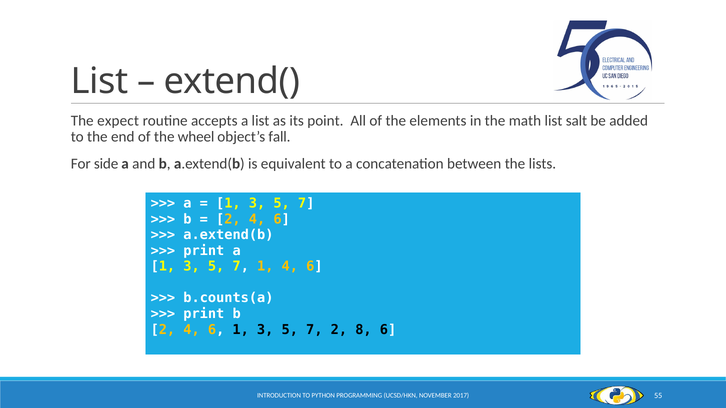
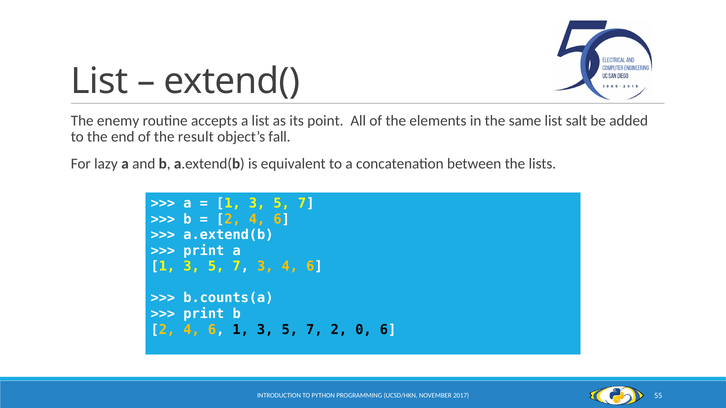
expect: expect -> enemy
math: math -> same
wheel: wheel -> result
side: side -> lazy
7 1: 1 -> 3
8: 8 -> 0
